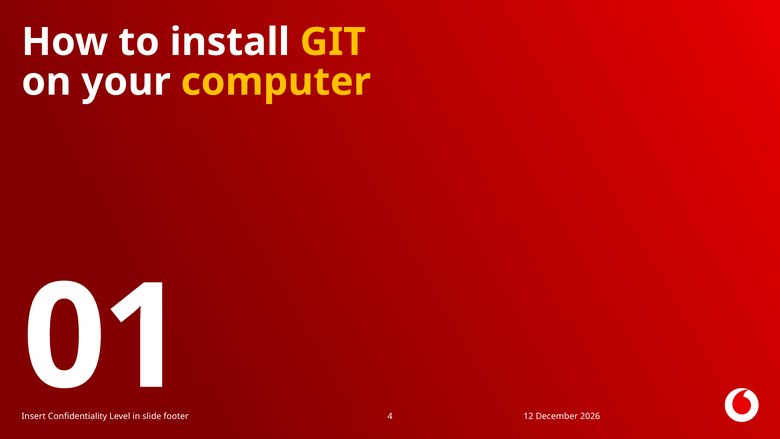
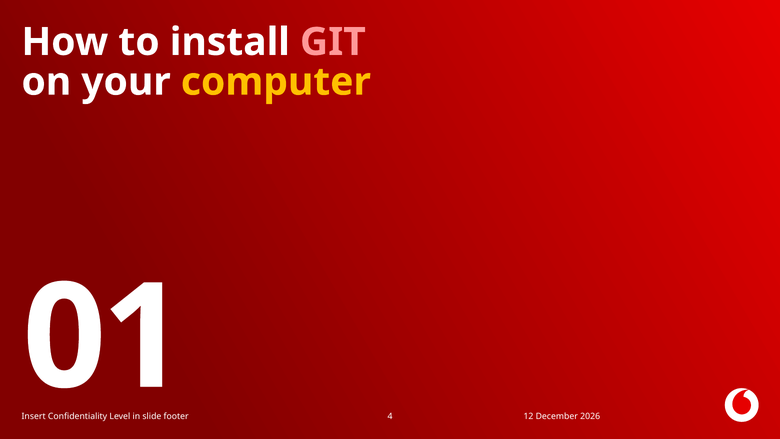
GIT colour: yellow -> pink
